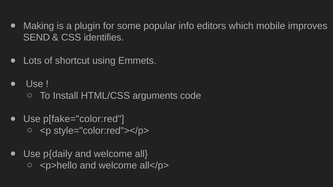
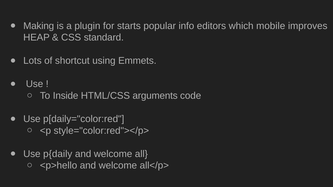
some: some -> starts
SEND: SEND -> HEAP
identifies: identifies -> standard
Install: Install -> Inside
p[fake="color:red: p[fake="color:red -> p[daily="color:red
